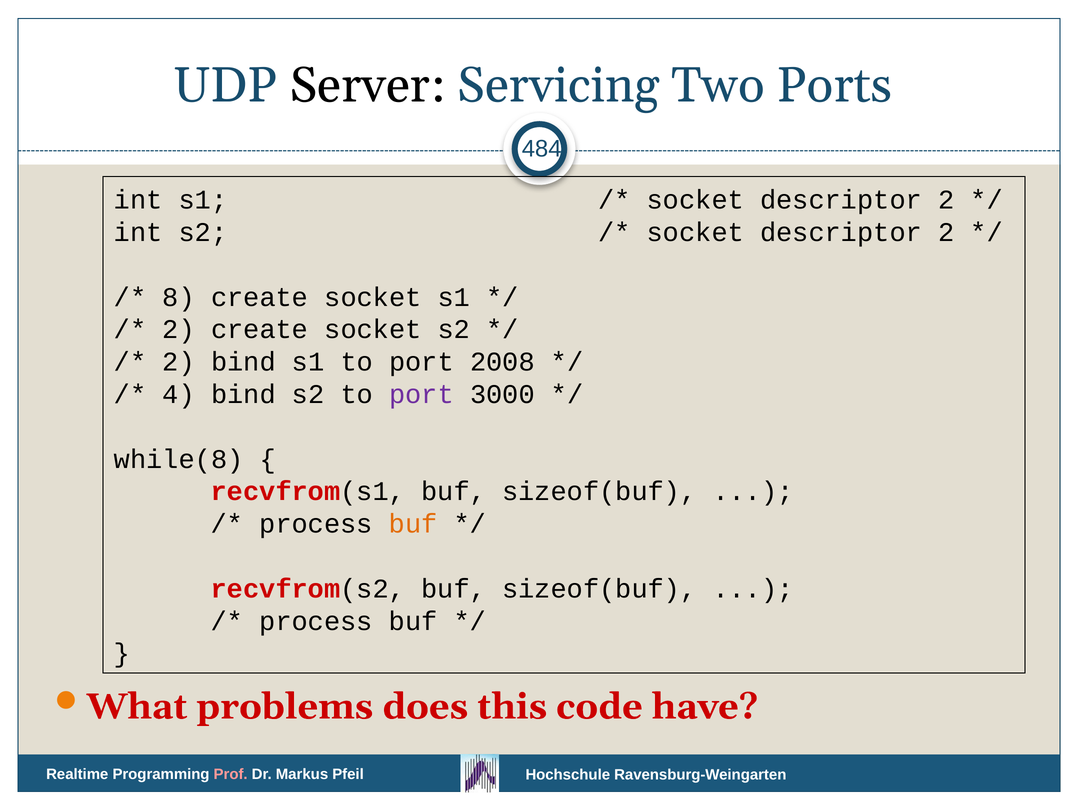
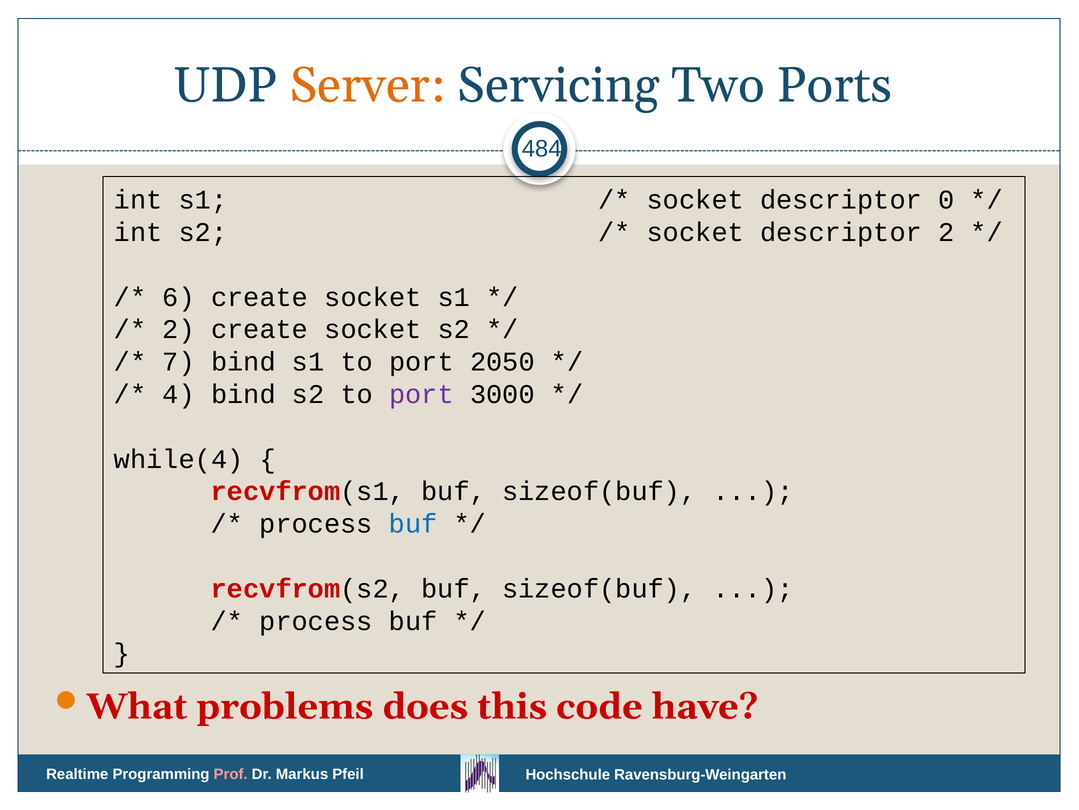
Server colour: black -> orange
2 at (946, 200): 2 -> 0
8: 8 -> 6
2 at (179, 362): 2 -> 7
2008: 2008 -> 2050
while(8: while(8 -> while(4
buf at (413, 523) colour: orange -> blue
